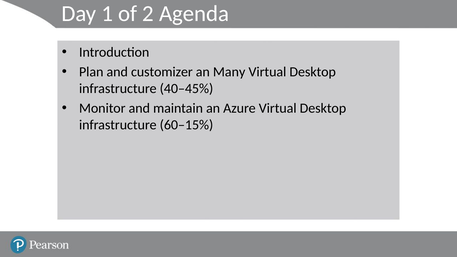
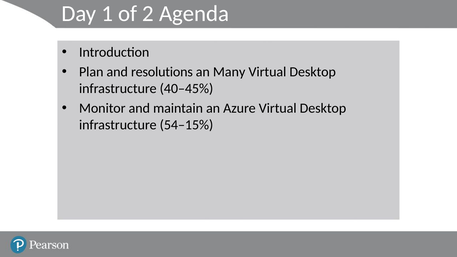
customizer: customizer -> resolutions
60–15%: 60–15% -> 54–15%
